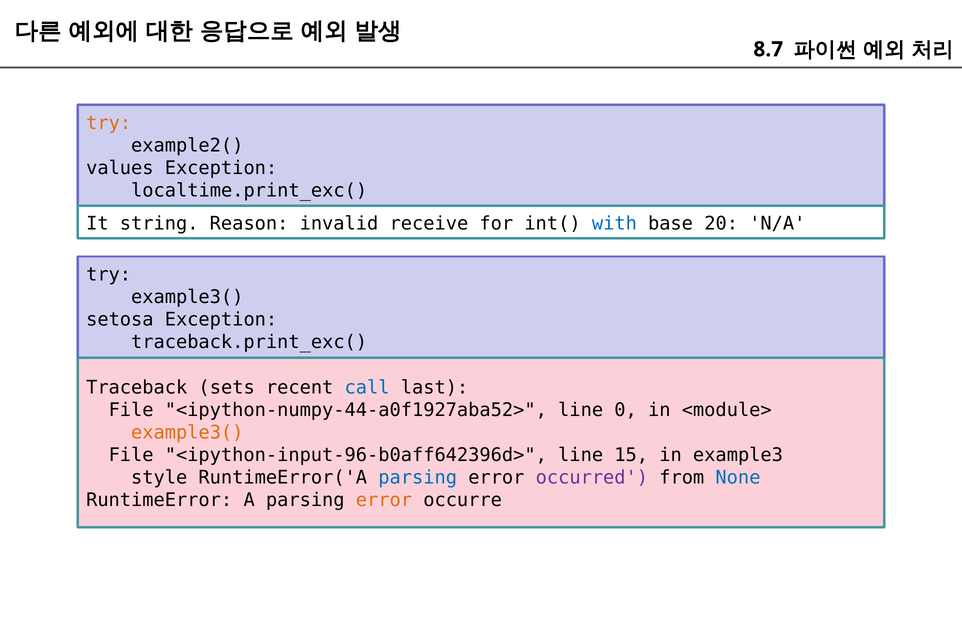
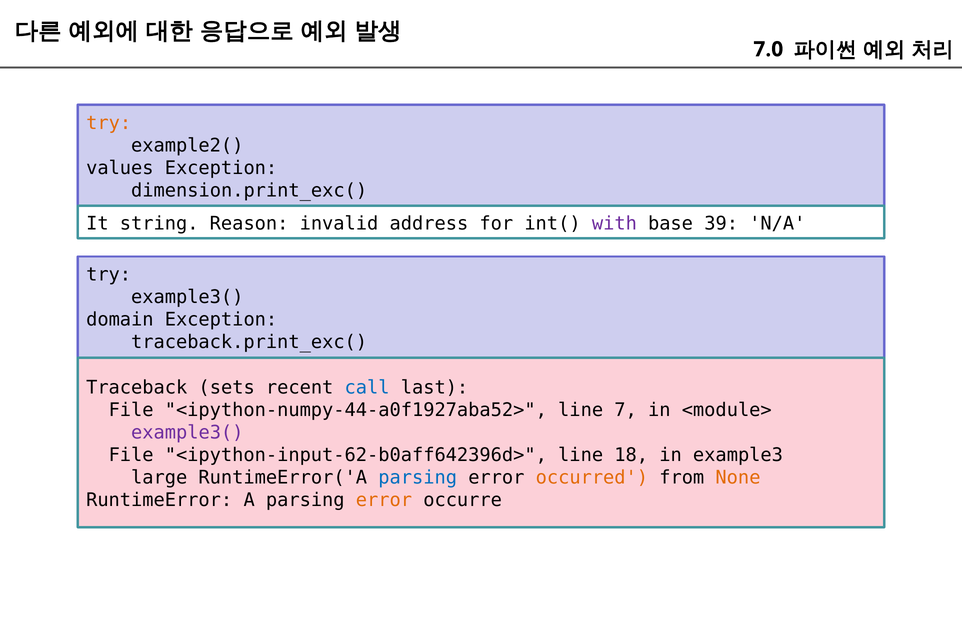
8.7: 8.7 -> 7.0
localtime.print_exc(: localtime.print_exc( -> dimension.print_exc(
receive: receive -> address
with colour: blue -> purple
20: 20 -> 39
setosa: setosa -> domain
0: 0 -> 7
example3( at (187, 432) colour: orange -> purple
<ipython-input-96-b0aff642396d>: <ipython-input-96-b0aff642396d> -> <ipython-input-62-b0aff642396d>
15: 15 -> 18
style: style -> large
occurred colour: purple -> orange
None colour: blue -> orange
